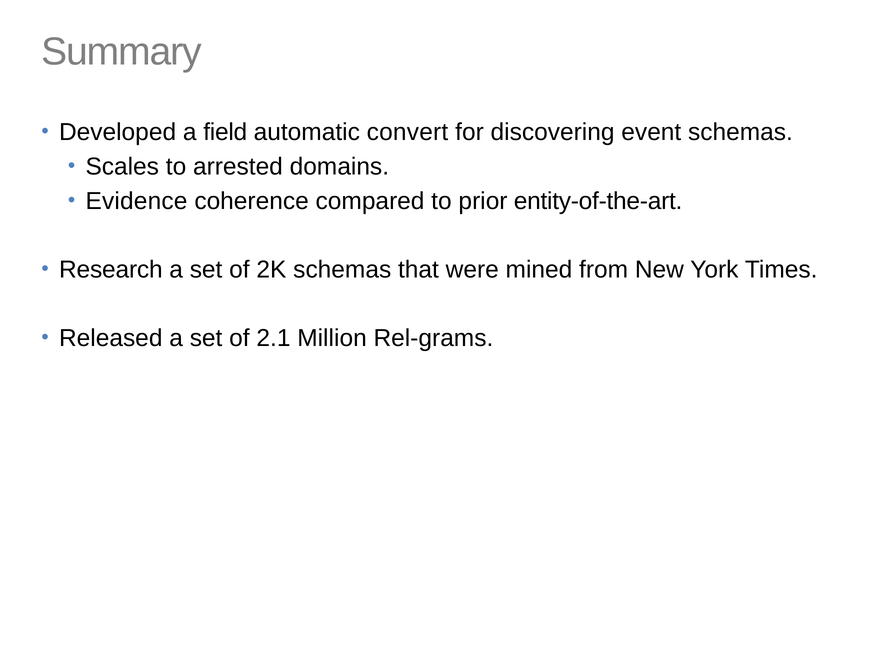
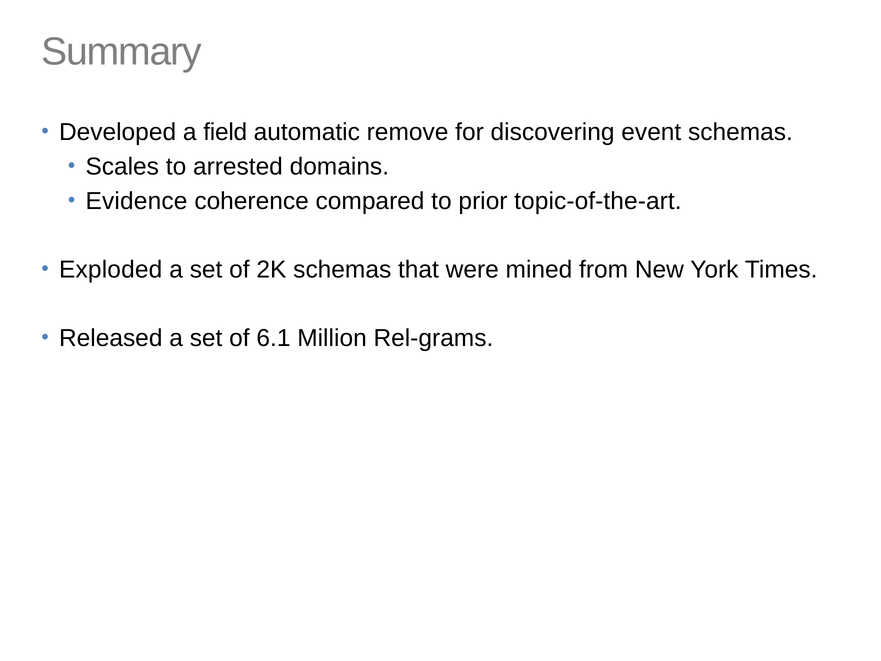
convert: convert -> remove
entity-of-the-art: entity-of-the-art -> topic-of-the-art
Research: Research -> Exploded
2.1: 2.1 -> 6.1
